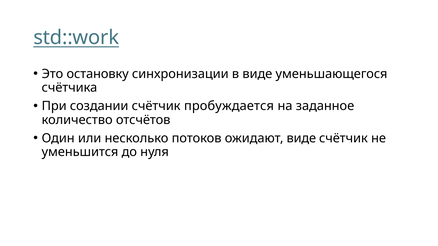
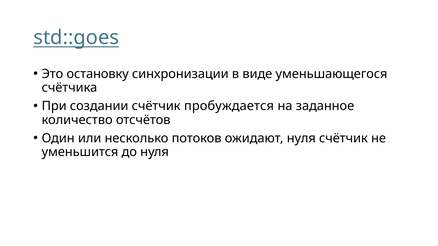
std::work: std::work -> std::goes
ожидают виде: виде -> нуля
